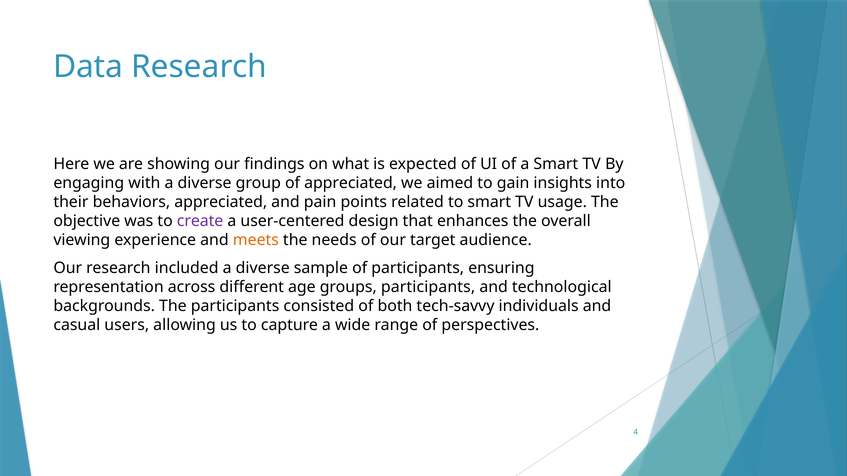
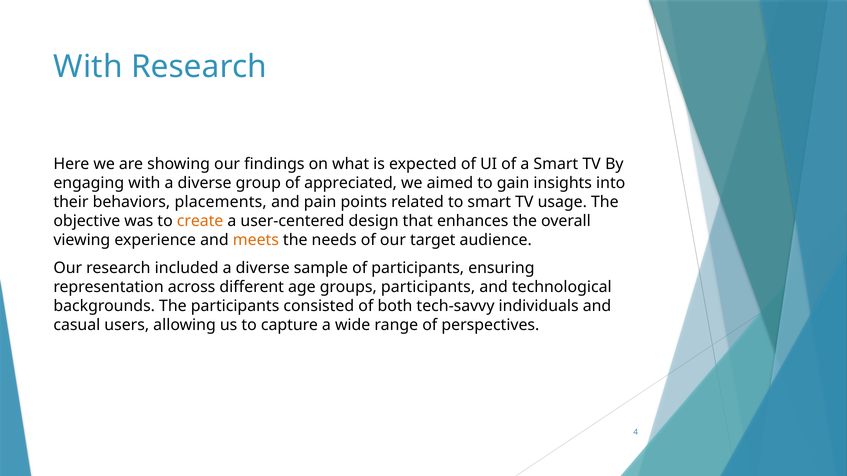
Data at (88, 67): Data -> With
behaviors appreciated: appreciated -> placements
create colour: purple -> orange
